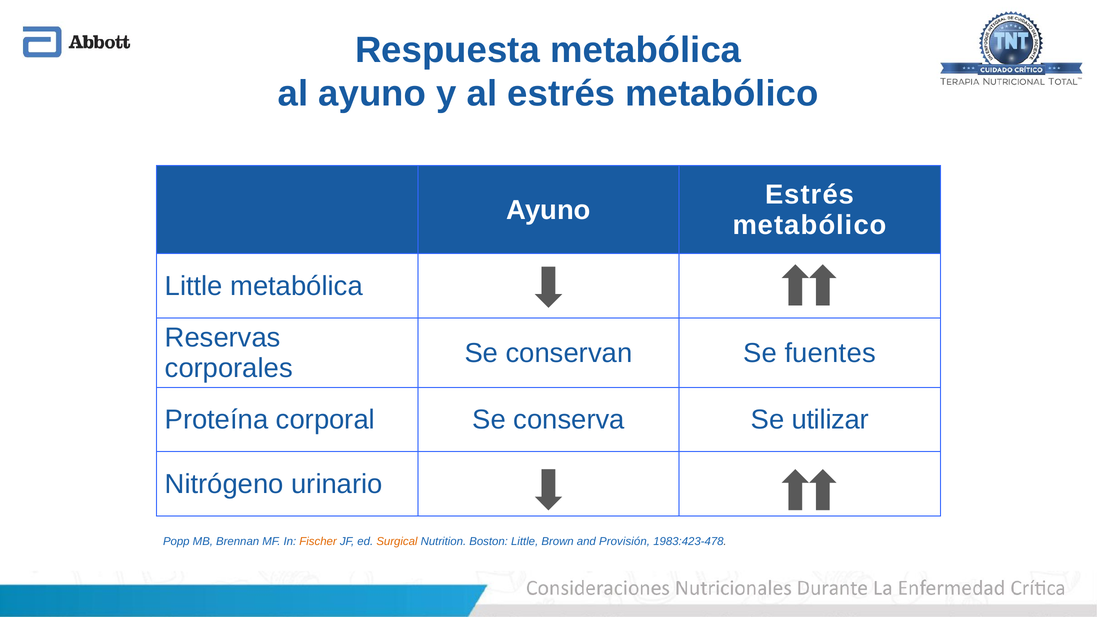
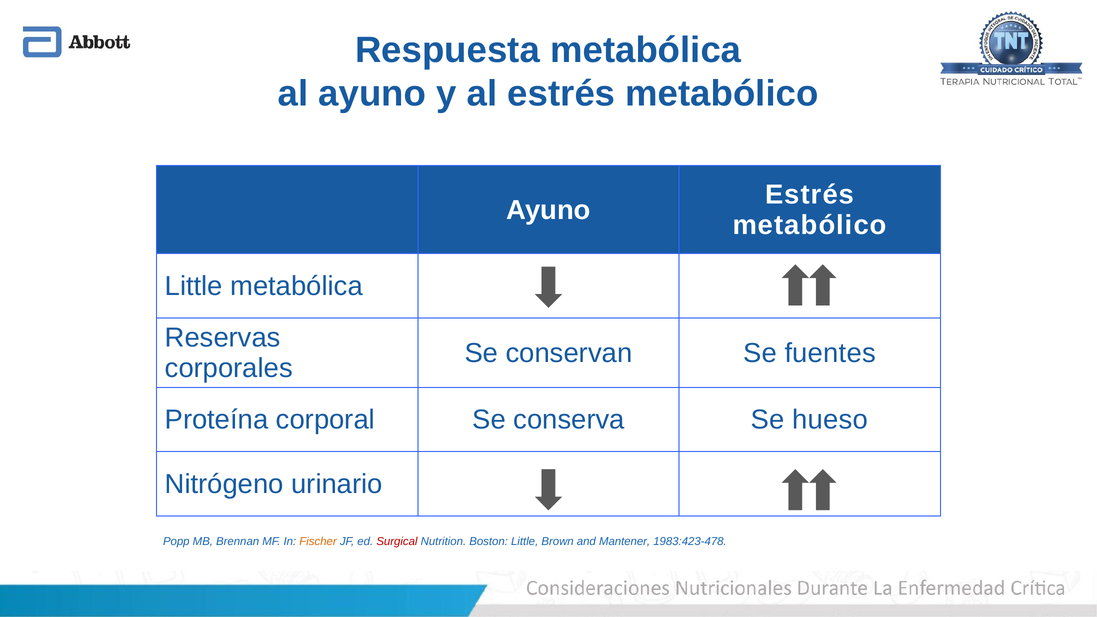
utilizar: utilizar -> hueso
Surgical colour: orange -> red
Provisión: Provisión -> Mantener
